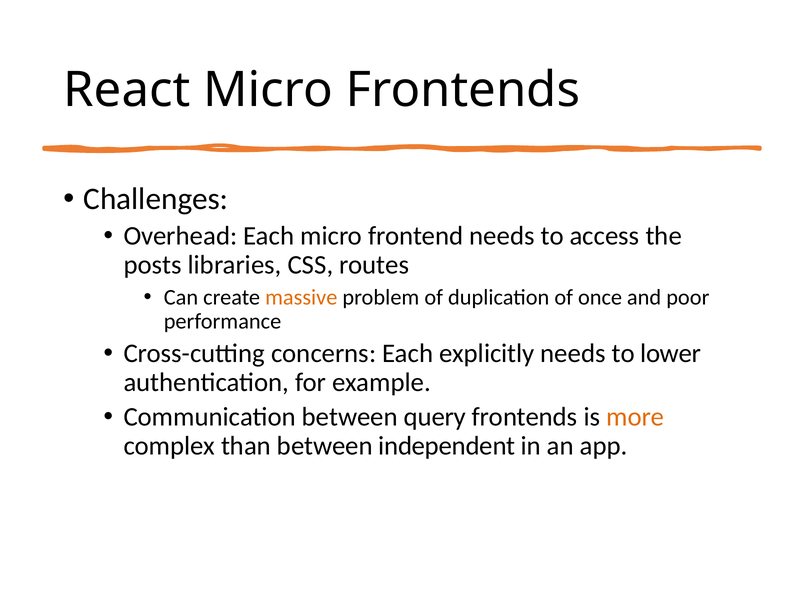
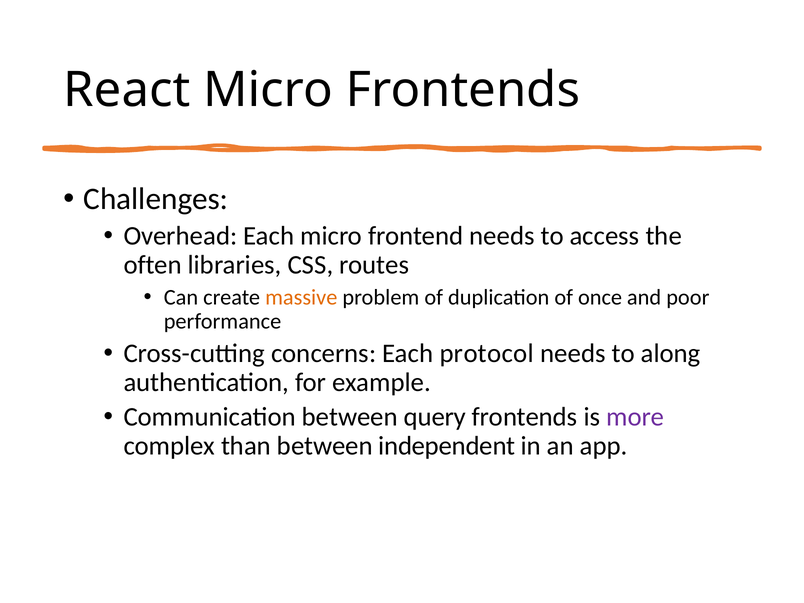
posts: posts -> often
explicitly: explicitly -> protocol
lower: lower -> along
more colour: orange -> purple
